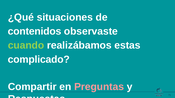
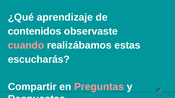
situaciones: situaciones -> aprendizaje
cuando colour: light green -> pink
complicado: complicado -> escucharás
